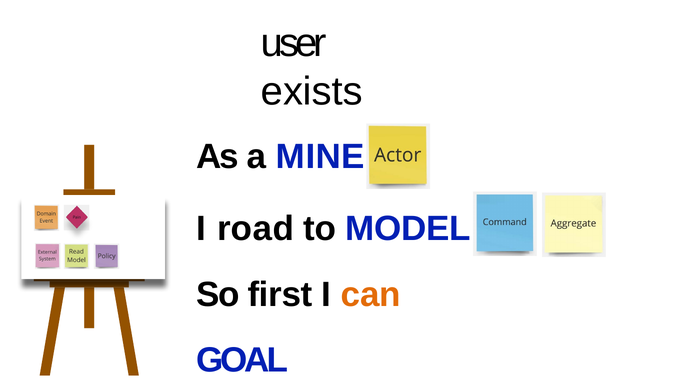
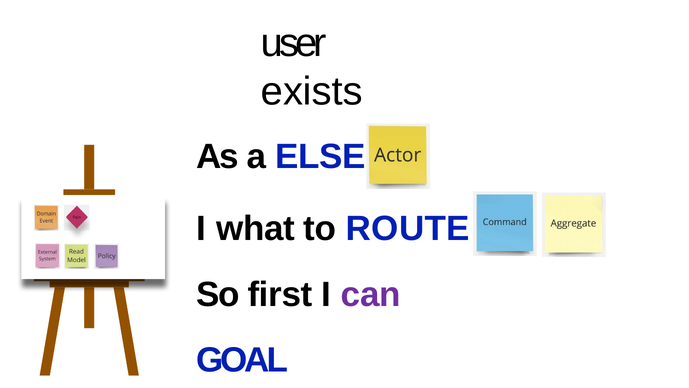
MINE: MINE -> ELSE
road: road -> what
MODEL: MODEL -> ROUTE
can colour: orange -> purple
